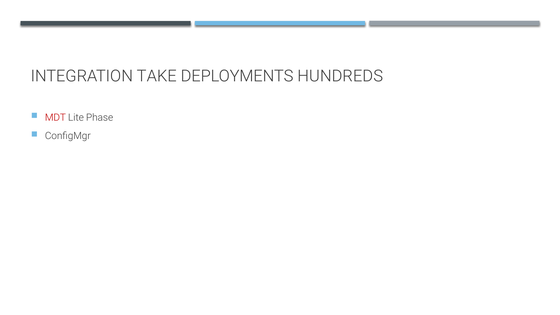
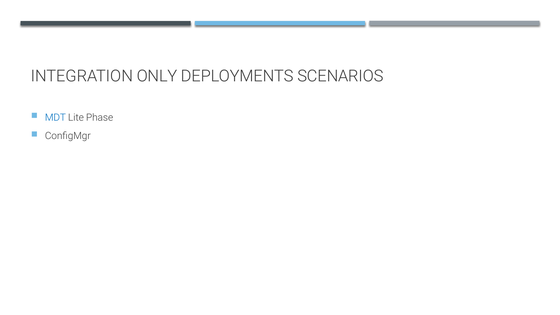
TAKE: TAKE -> ONLY
HUNDREDS: HUNDREDS -> SCENARIOS
MDT colour: red -> blue
